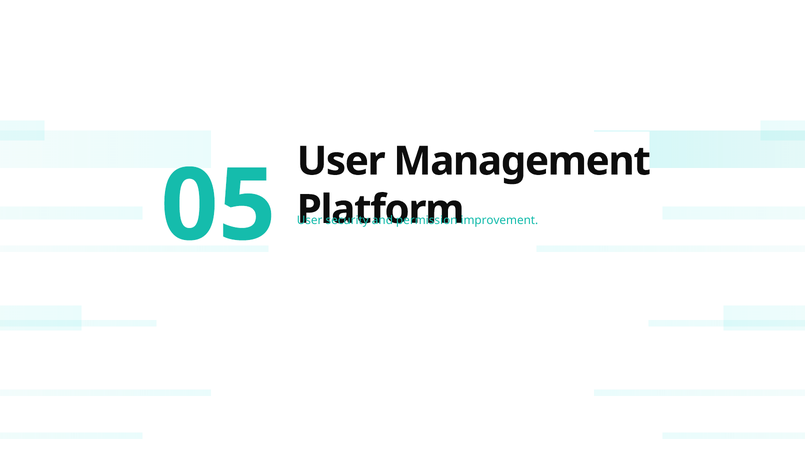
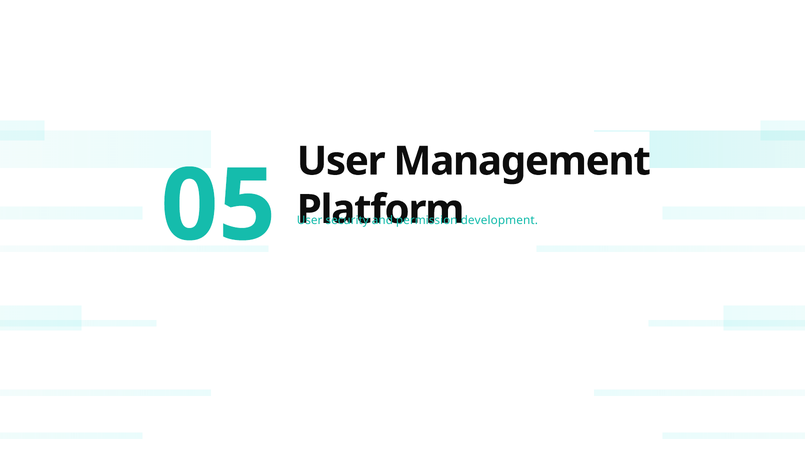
improvement: improvement -> development
